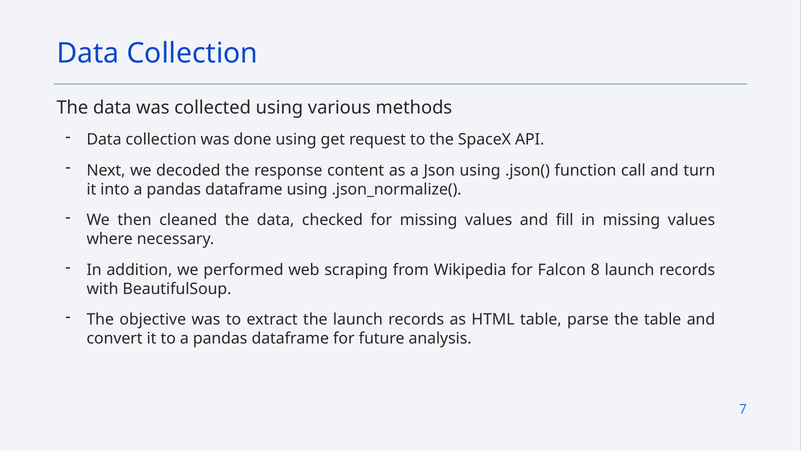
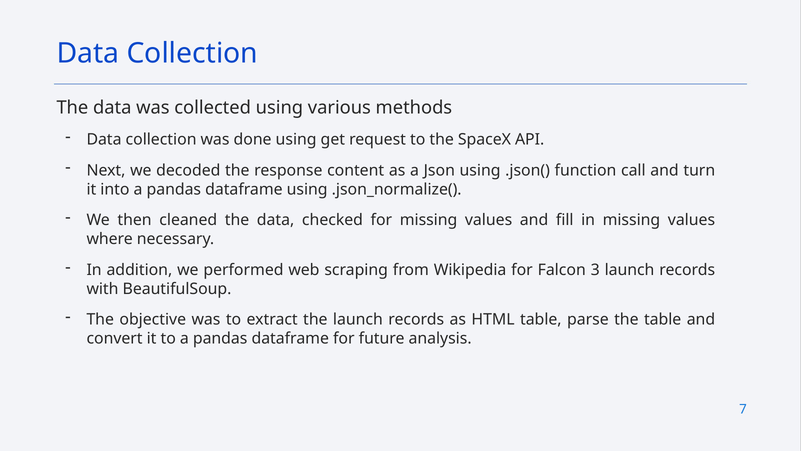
8: 8 -> 3
